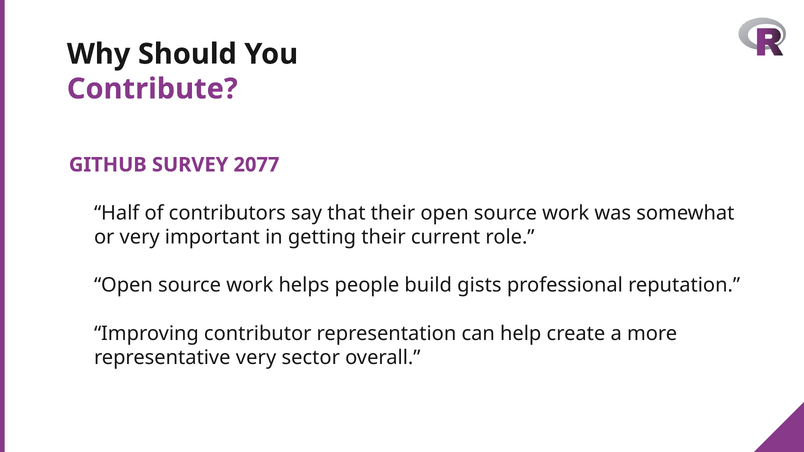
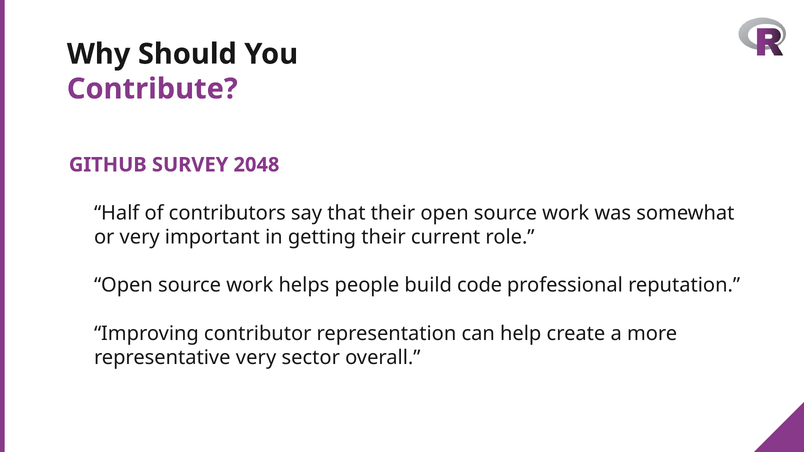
2077: 2077 -> 2048
gists: gists -> code
